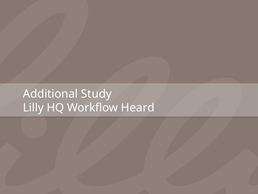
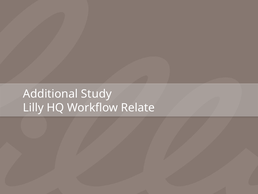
Heard: Heard -> Relate
